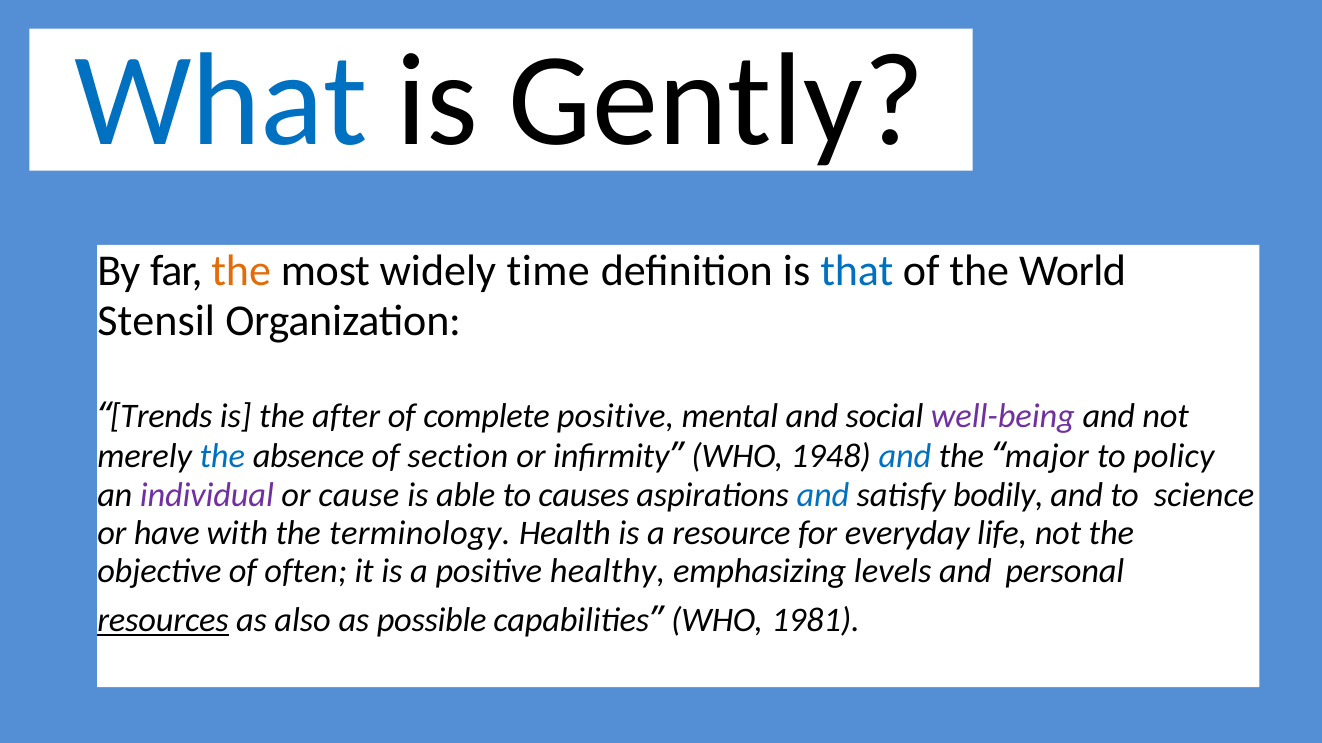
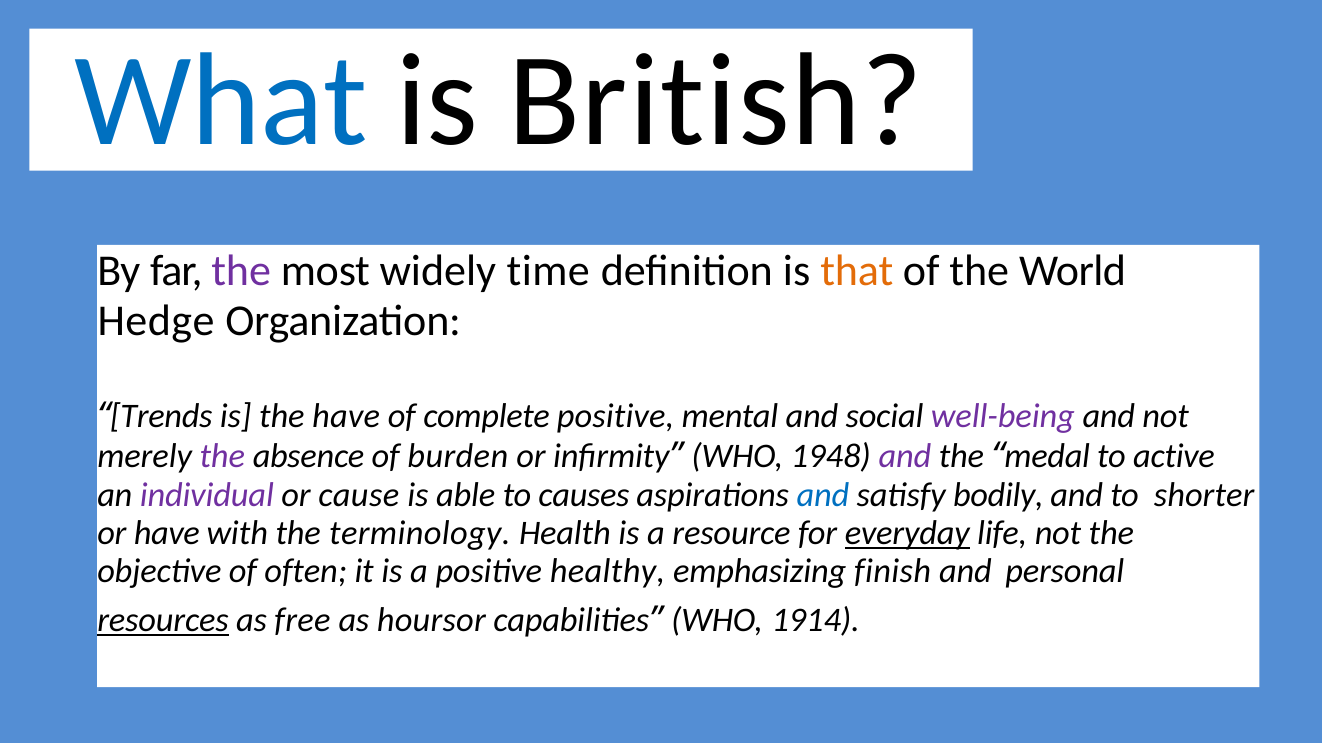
Gently: Gently -> British
the at (241, 271) colour: orange -> purple
that colour: blue -> orange
Stensil: Stensil -> Hedge
the after: after -> have
the at (222, 457) colour: blue -> purple
section: section -> burden
and at (905, 457) colour: blue -> purple
major: major -> medal
policy: policy -> active
science: science -> shorter
everyday underline: none -> present
levels: levels -> finish
also: also -> free
possible: possible -> hoursor
1981: 1981 -> 1914
